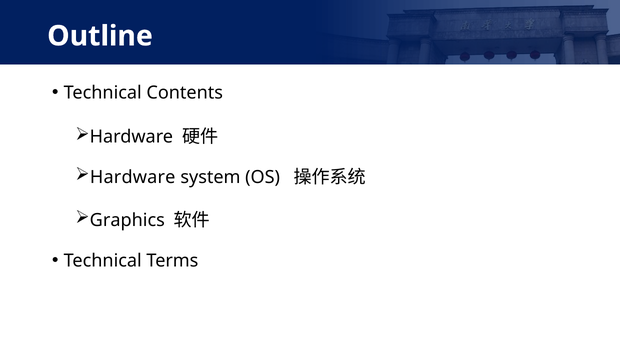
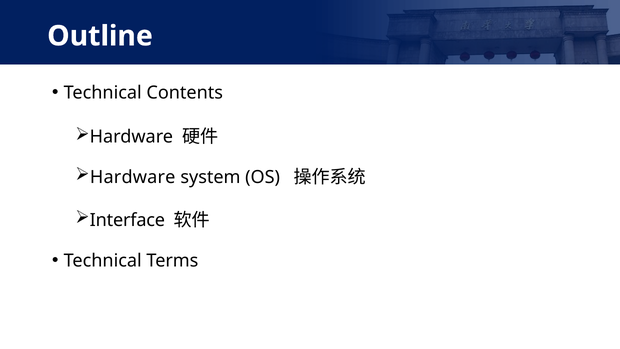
Graphics: Graphics -> Interface
